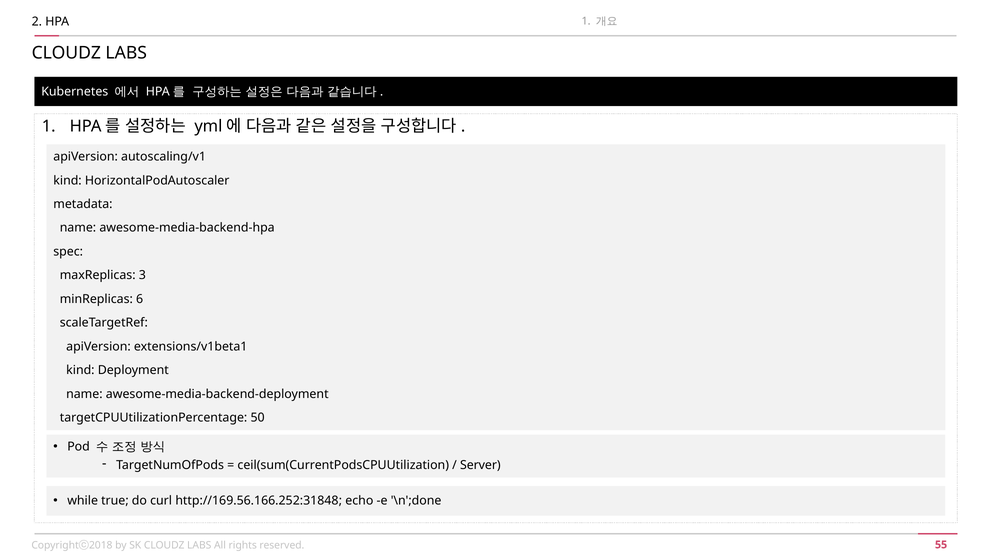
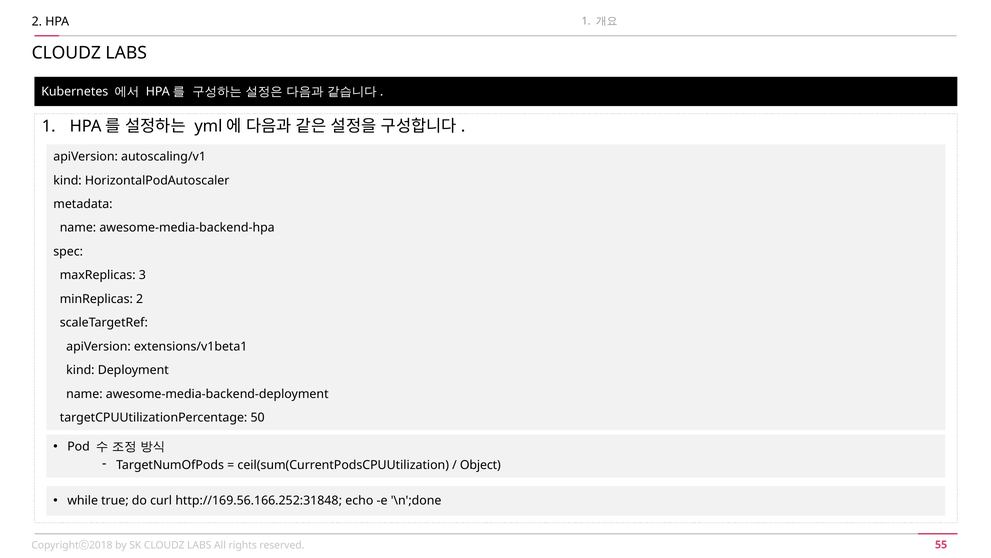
minReplicas 6: 6 -> 2
Server: Server -> Object
